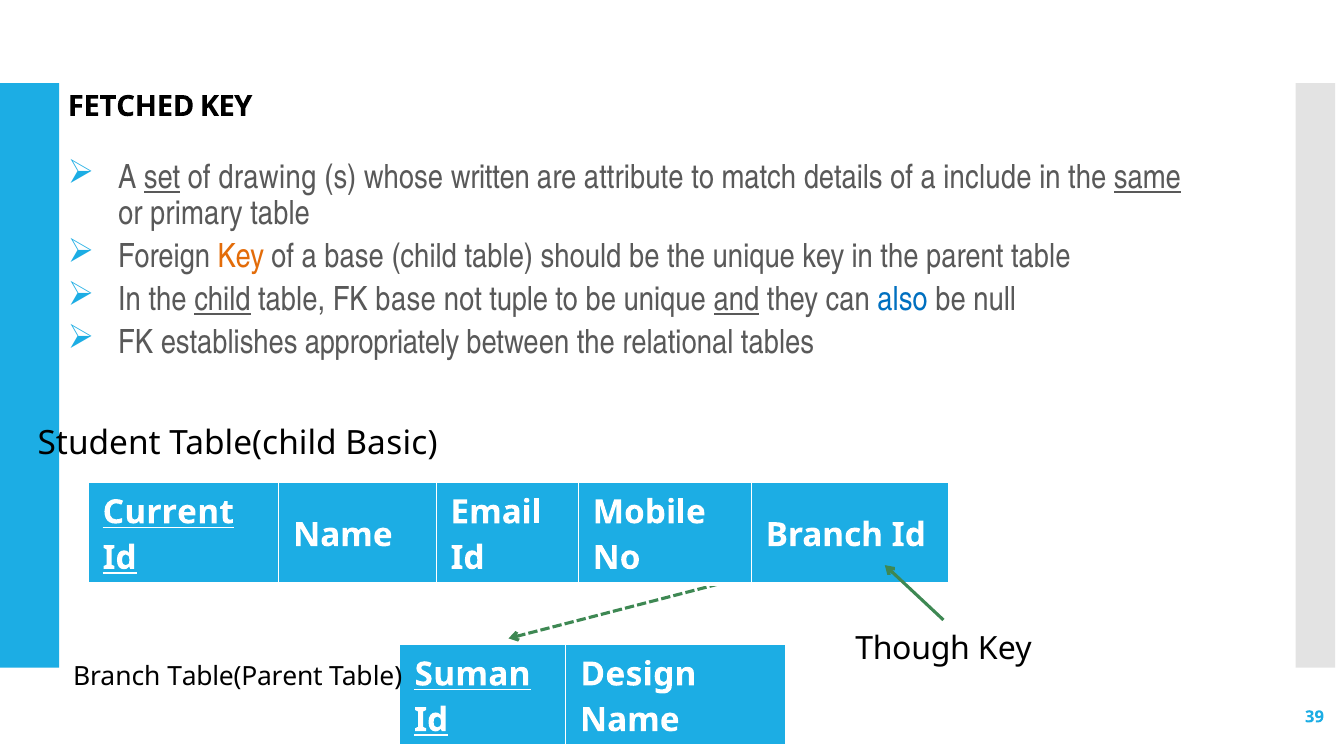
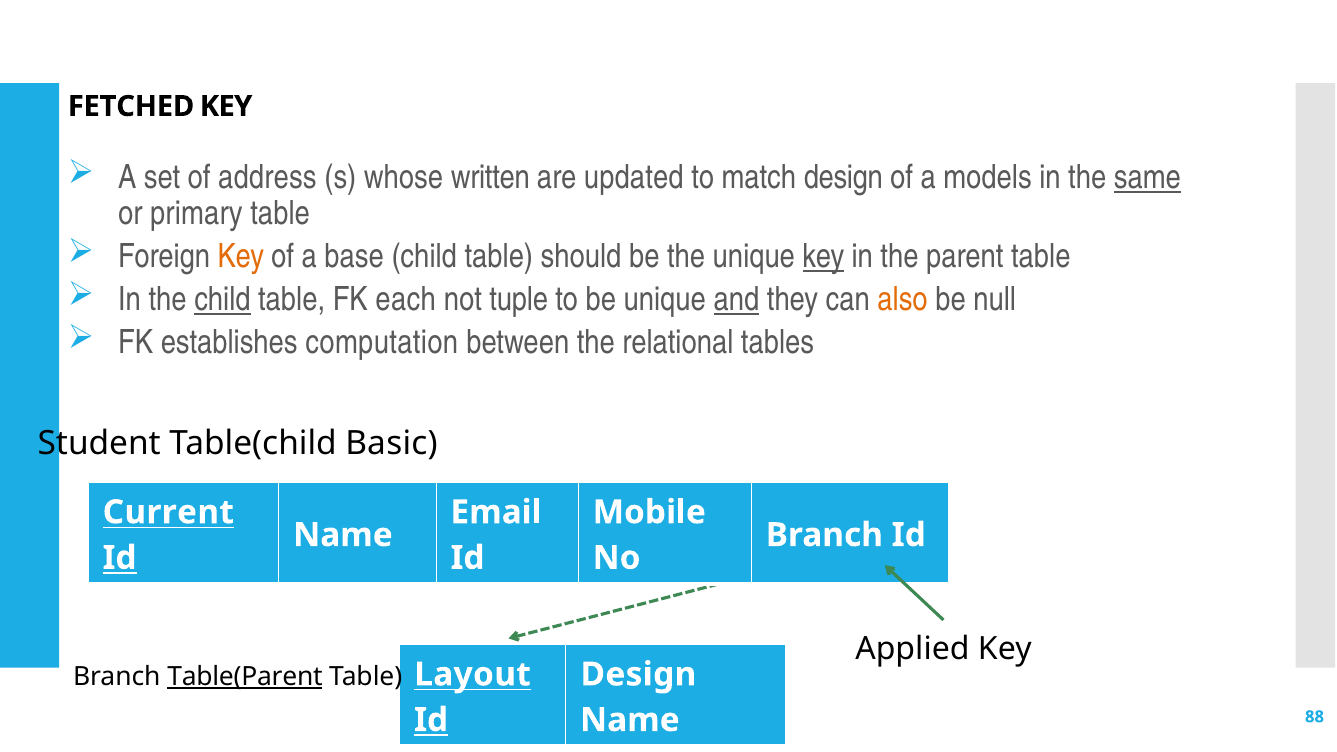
set underline: present -> none
drawing: drawing -> address
attribute: attribute -> updated
match details: details -> design
include: include -> models
key at (823, 257) underline: none -> present
FK base: base -> each
also colour: blue -> orange
appropriately: appropriately -> computation
Though: Though -> Applied
Suman: Suman -> Layout
Table(Parent underline: none -> present
39: 39 -> 88
